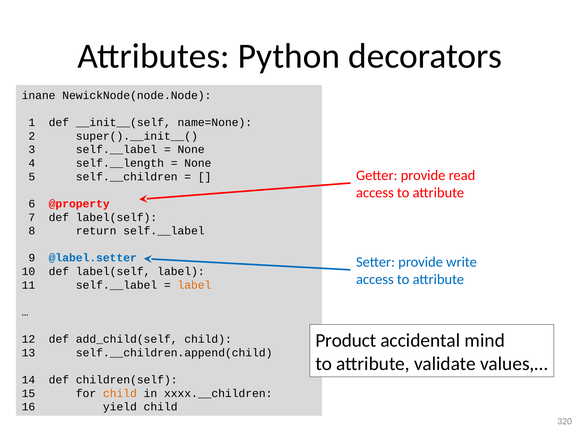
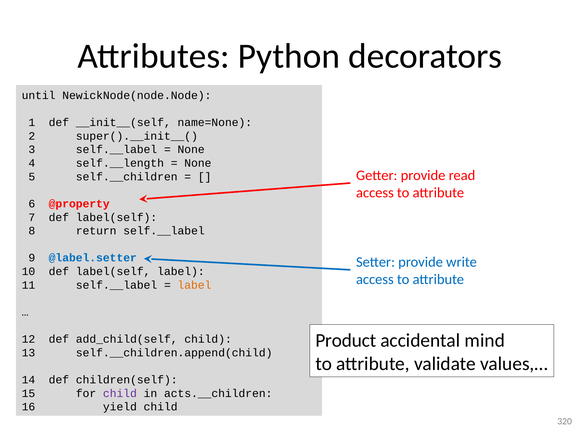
inane: inane -> until
child at (120, 393) colour: orange -> purple
xxxx.__children: xxxx.__children -> acts.__children
